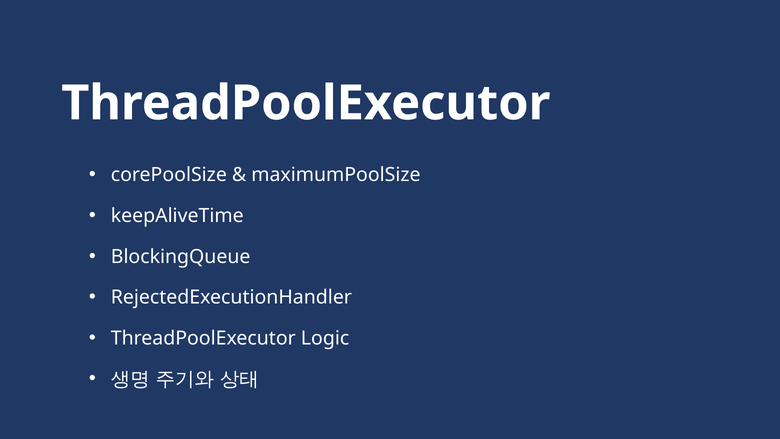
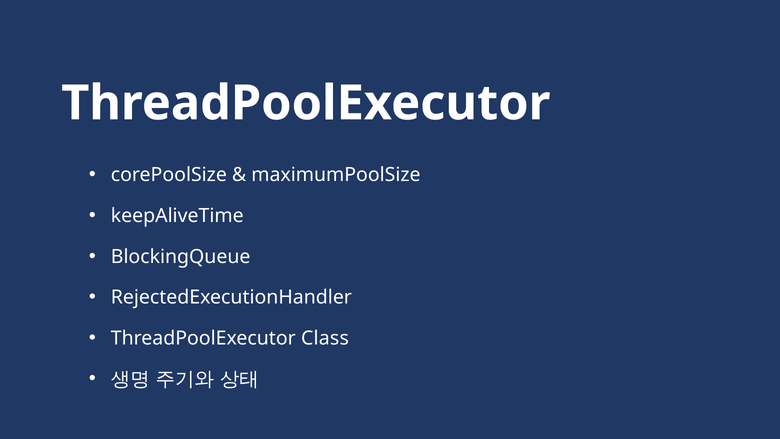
Logic: Logic -> Class
